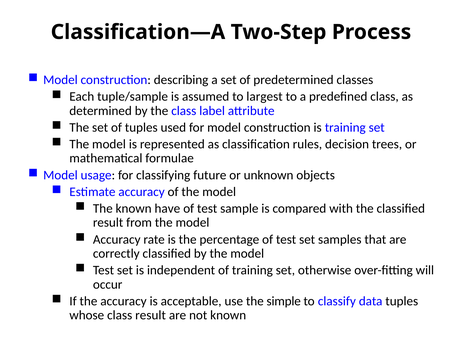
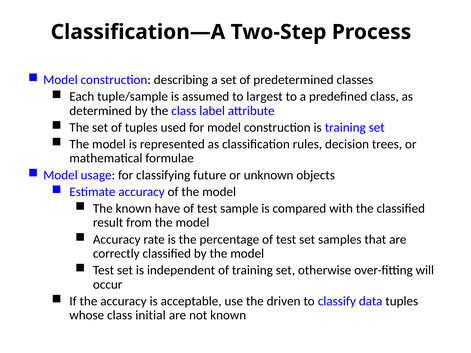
simple: simple -> driven
class result: result -> initial
